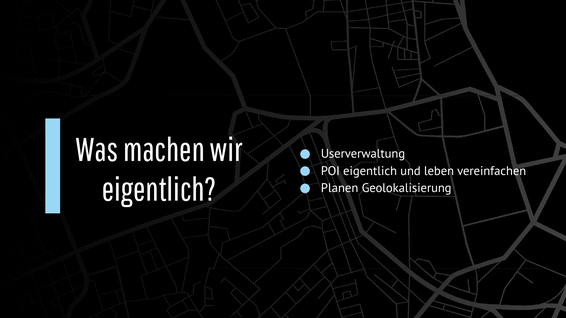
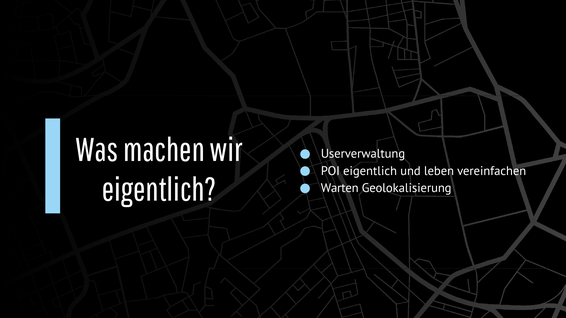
Planen: Planen -> Warten
